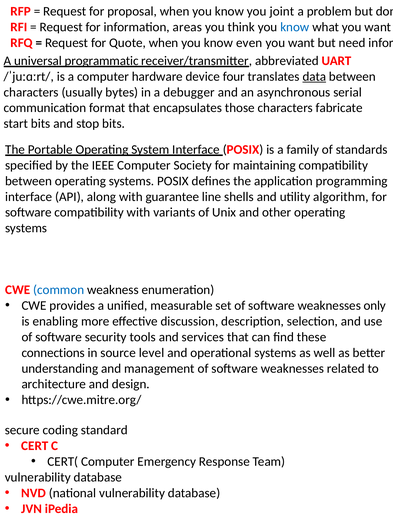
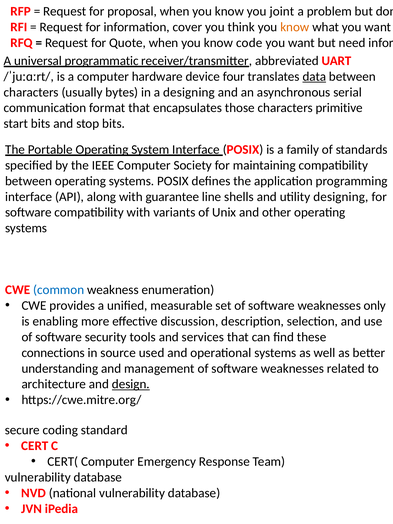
areas: areas -> cover
know at (295, 27) colour: blue -> orange
even: even -> code
a debugger: debugger -> designing
fabricate: fabricate -> primitive
utility algorithm: algorithm -> designing
level: level -> used
design underline: none -> present
